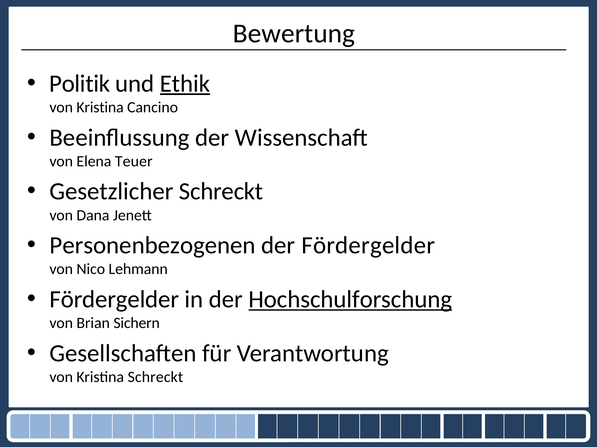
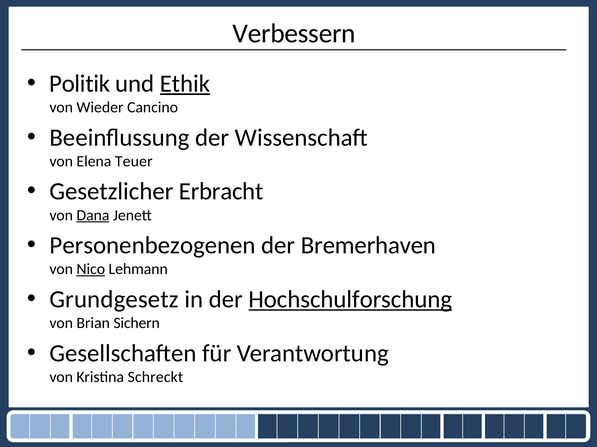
Bewertung: Bewertung -> Verbessern
Kristina at (100, 107): Kristina -> Wieder
Gesetzlicher Schreckt: Schreckt -> Erbracht
Dana underline: none -> present
der Fördergelder: Fördergelder -> Bremerhaven
Nico underline: none -> present
Fördergelder at (114, 300): Fördergelder -> Grundgesetz
